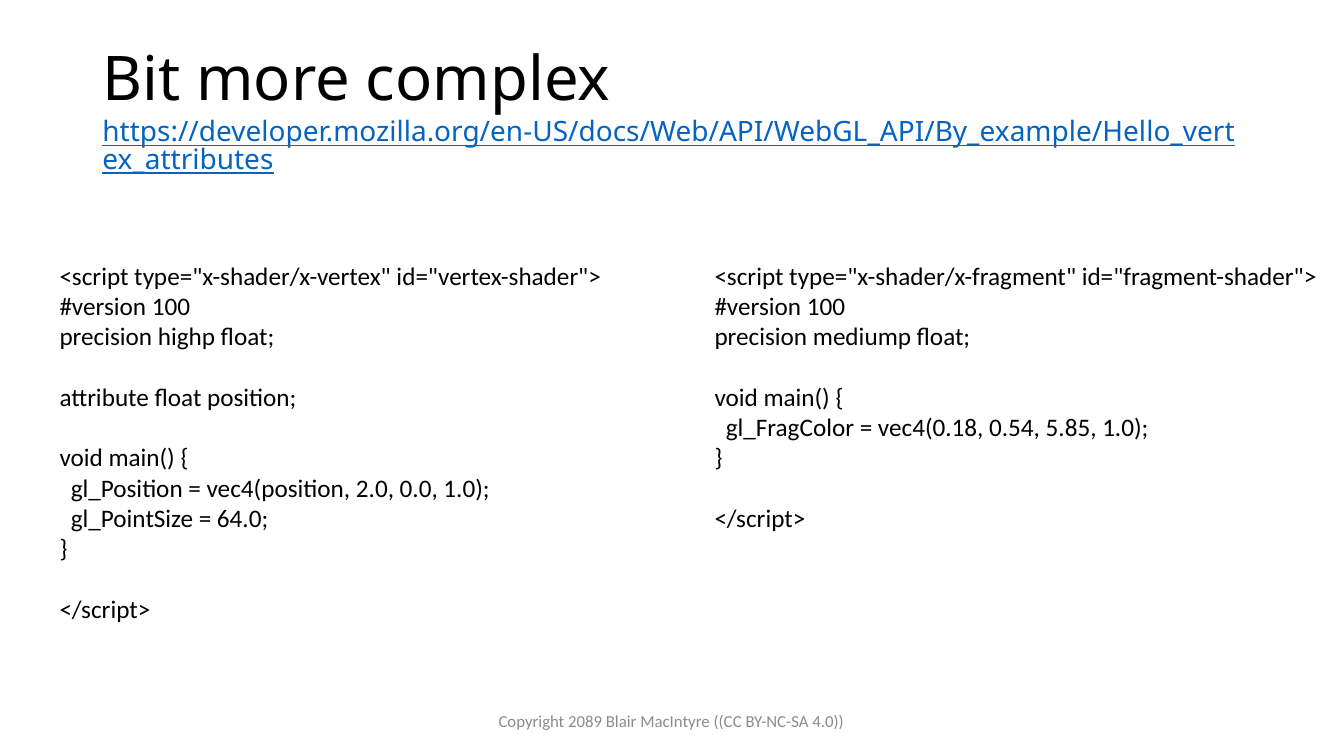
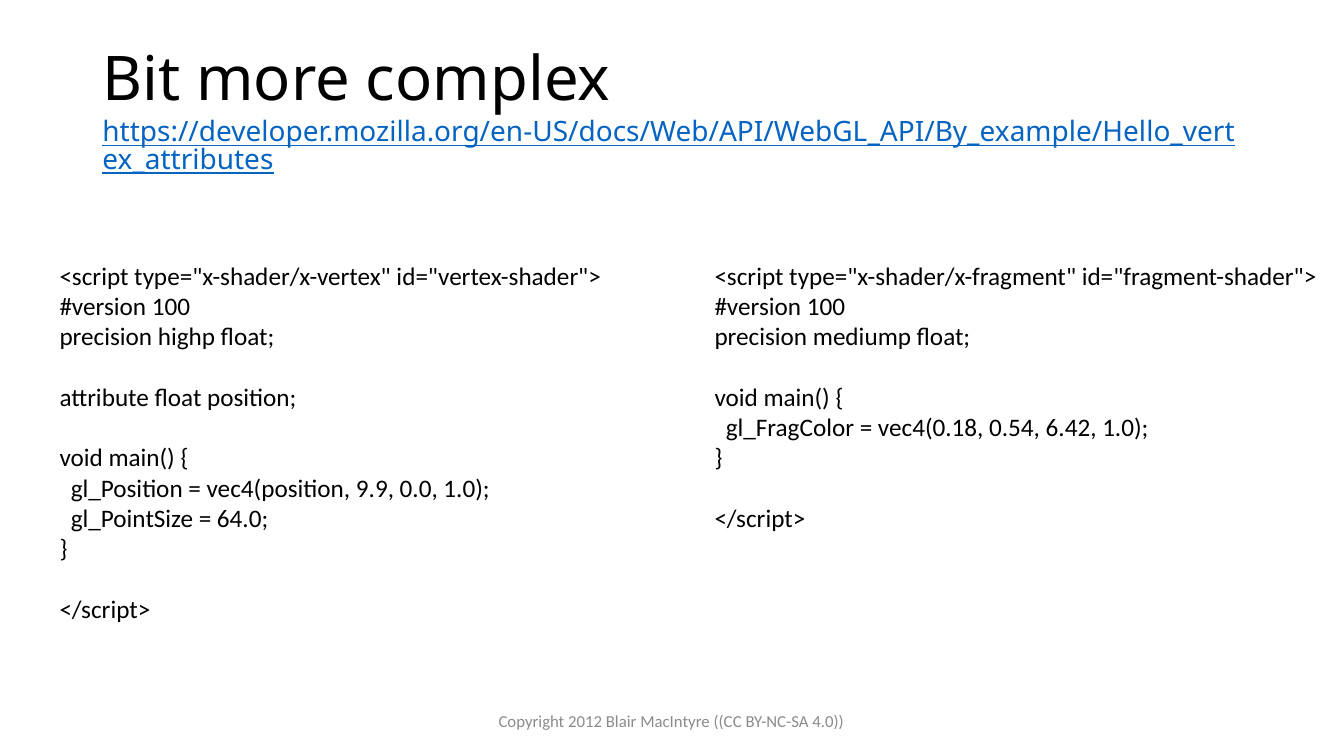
5.85: 5.85 -> 6.42
2.0: 2.0 -> 9.9
2089: 2089 -> 2012
